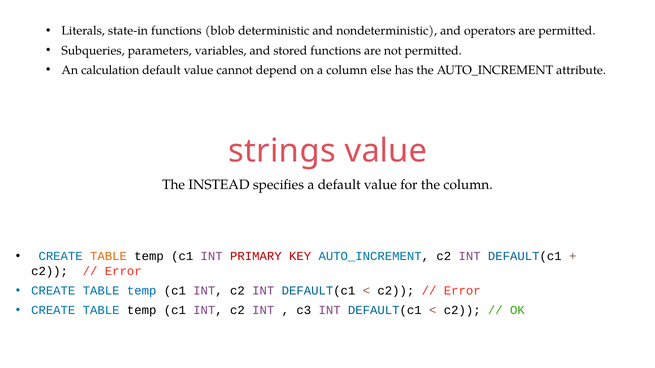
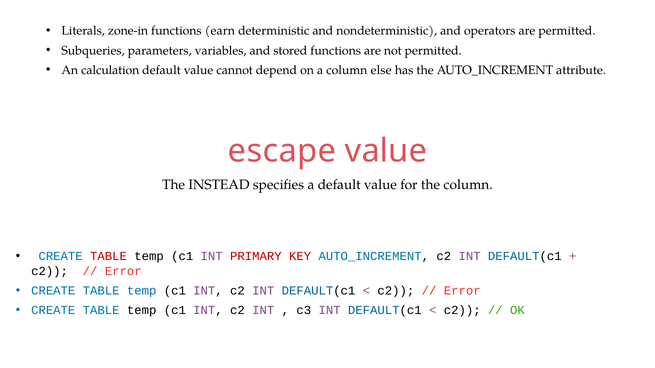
state-in: state-in -> zone-in
blob: blob -> earn
strings: strings -> escape
TABLE at (109, 257) colour: orange -> red
